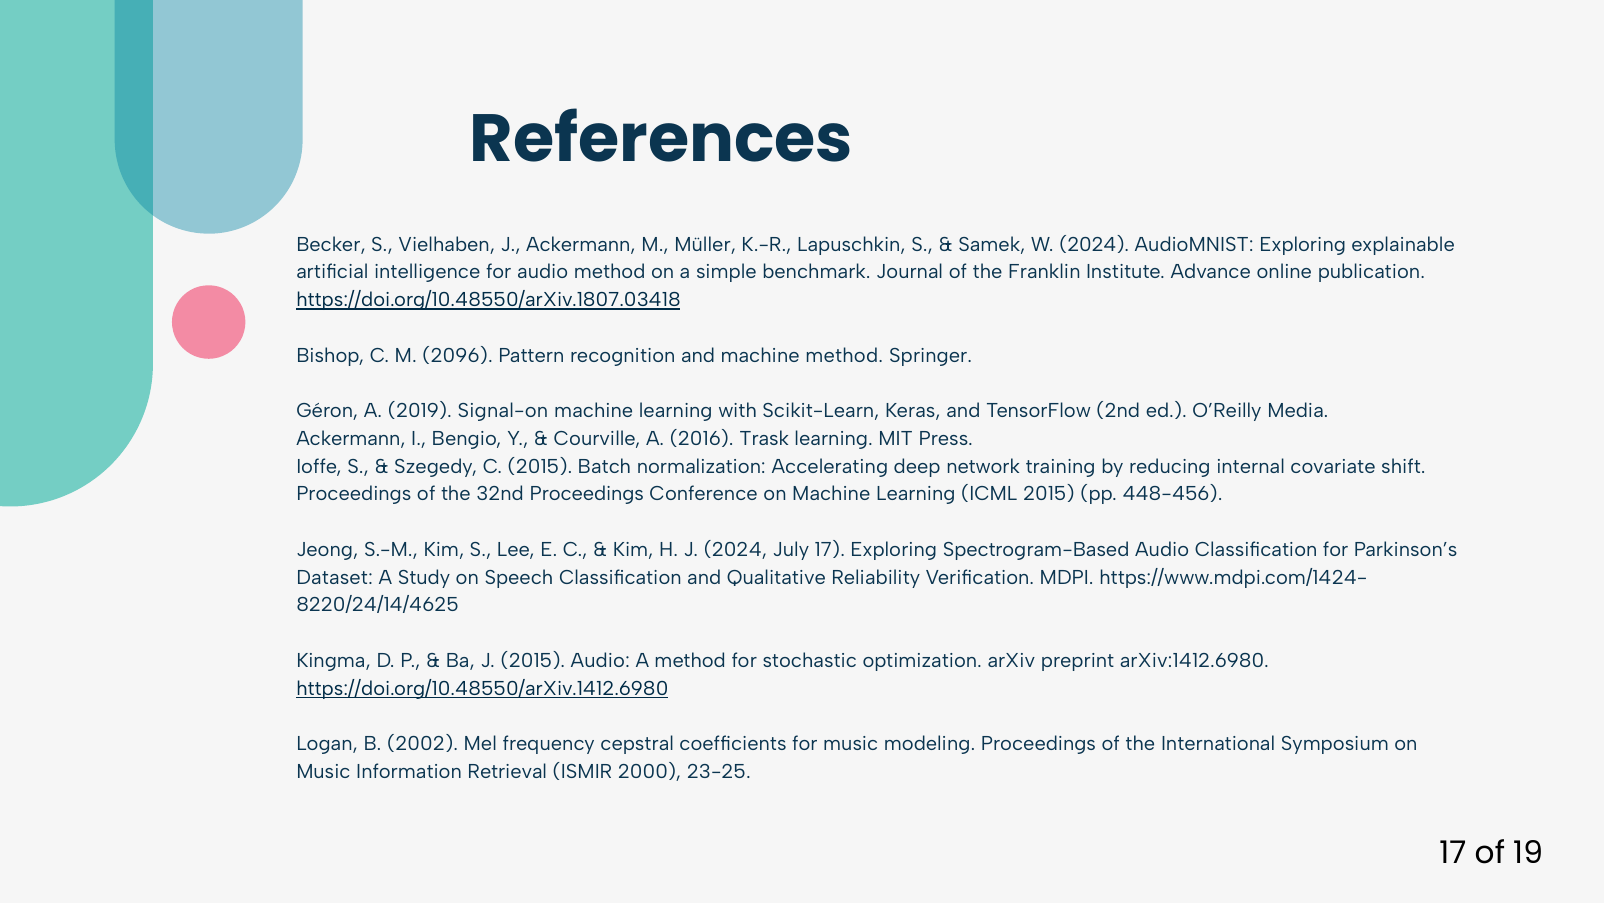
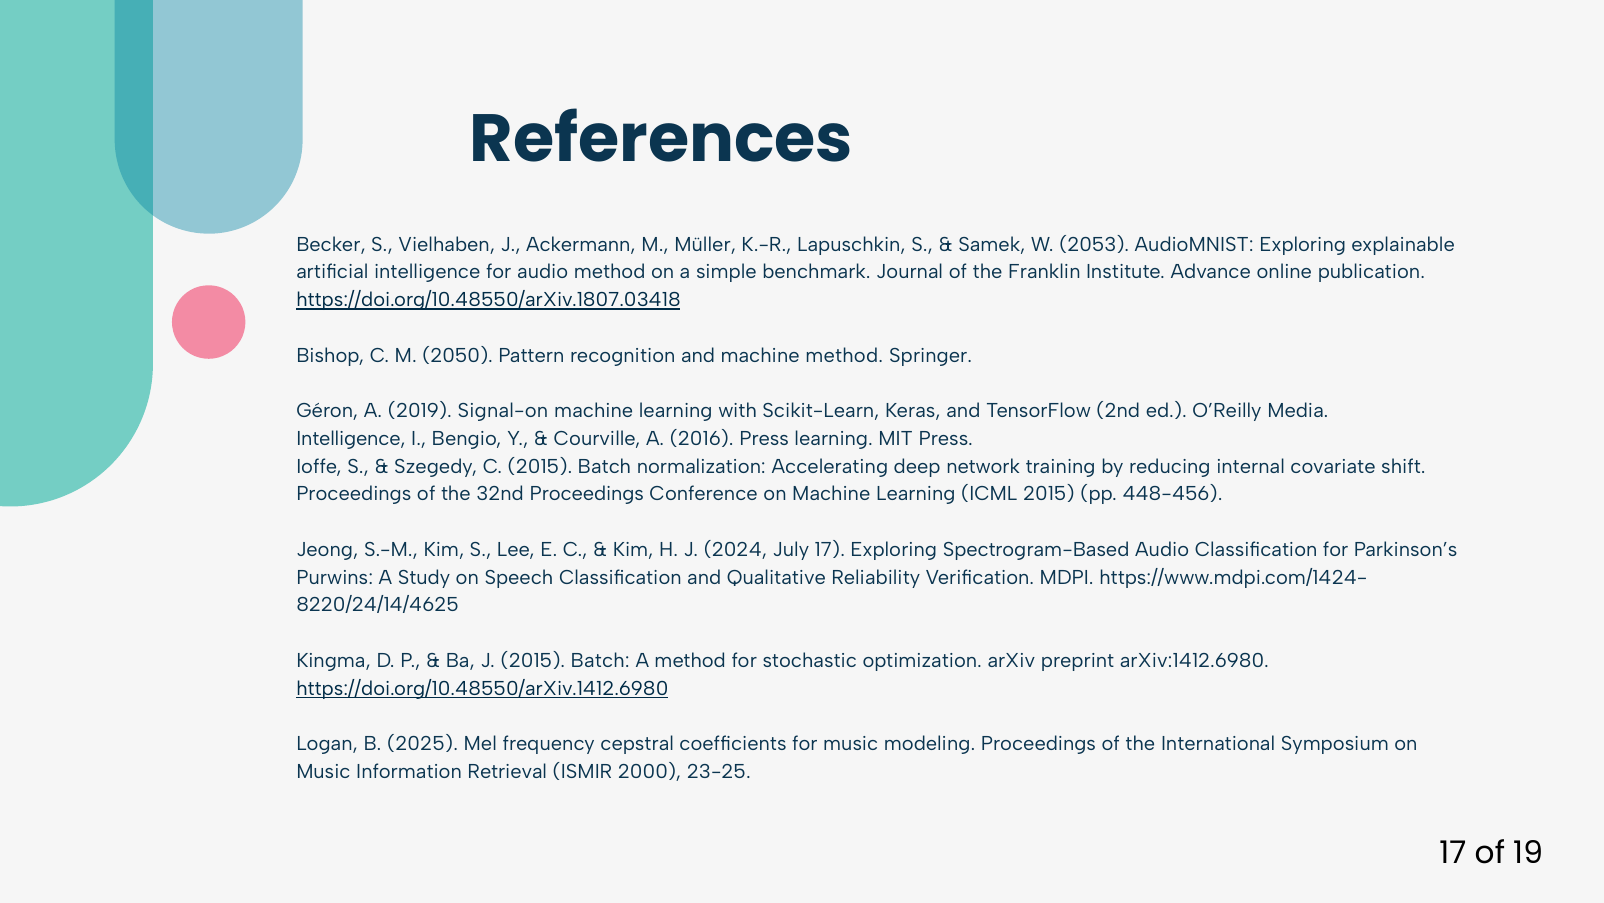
W 2024: 2024 -> 2053
2096: 2096 -> 2050
Ackermann at (351, 438): Ackermann -> Intelligence
2016 Trask: Trask -> Press
Dataset: Dataset -> Purwins
J 2015 Audio: Audio -> Batch
2002: 2002 -> 2025
